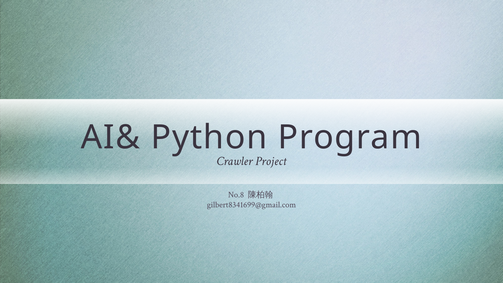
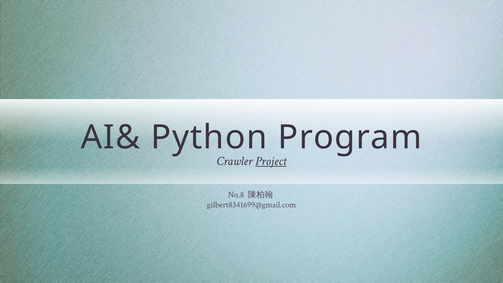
Project underline: none -> present
